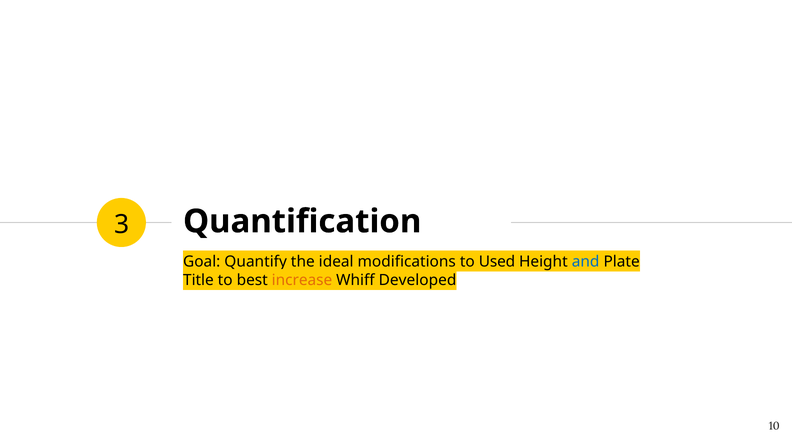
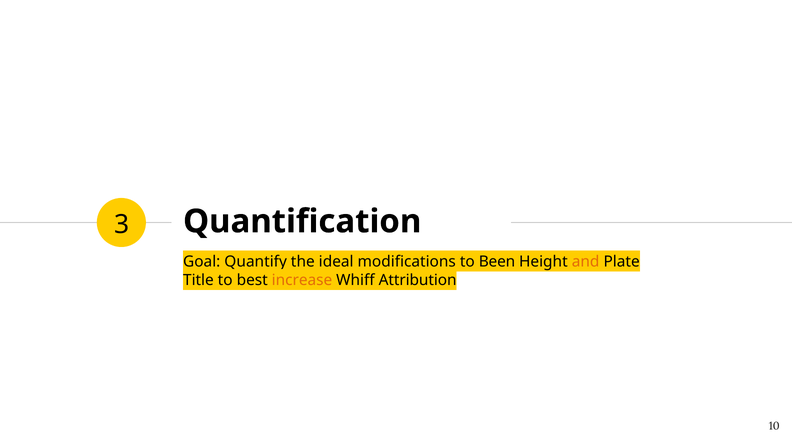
Used: Used -> Been
and colour: blue -> orange
Developed: Developed -> Attribution
